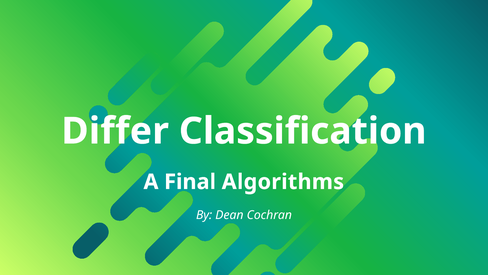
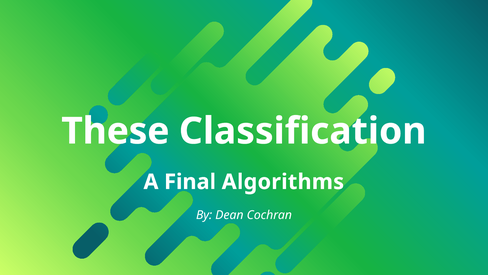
Differ: Differ -> These
